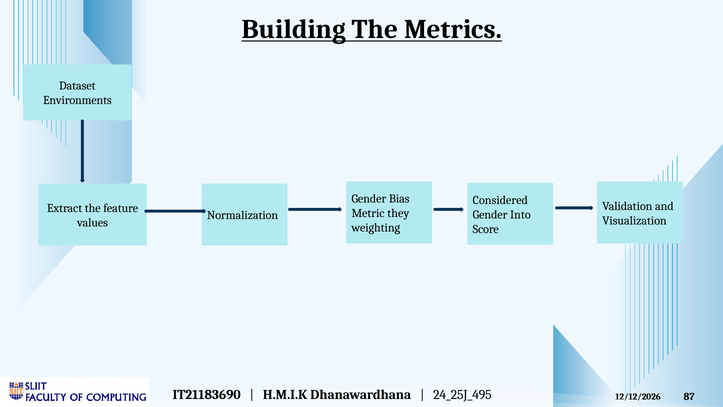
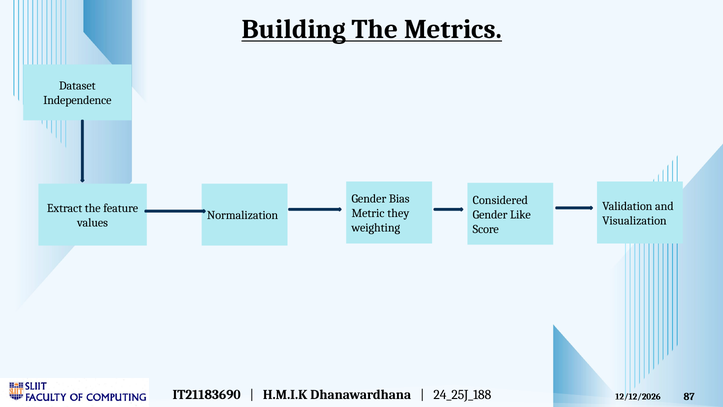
Environments: Environments -> Independence
Into: Into -> Like
24_25J_495: 24_25J_495 -> 24_25J_188
